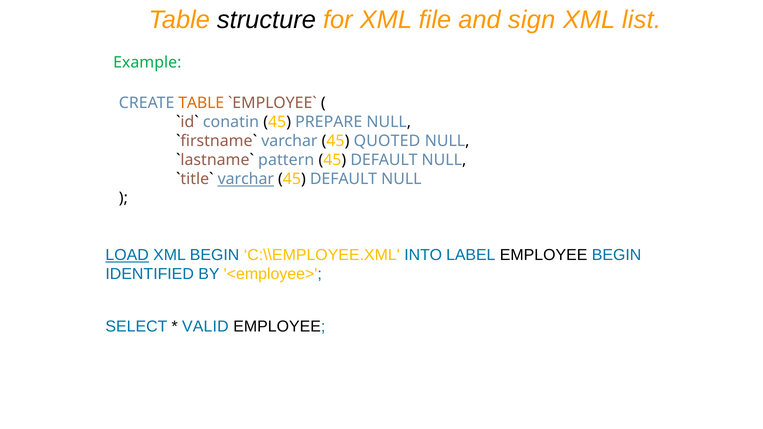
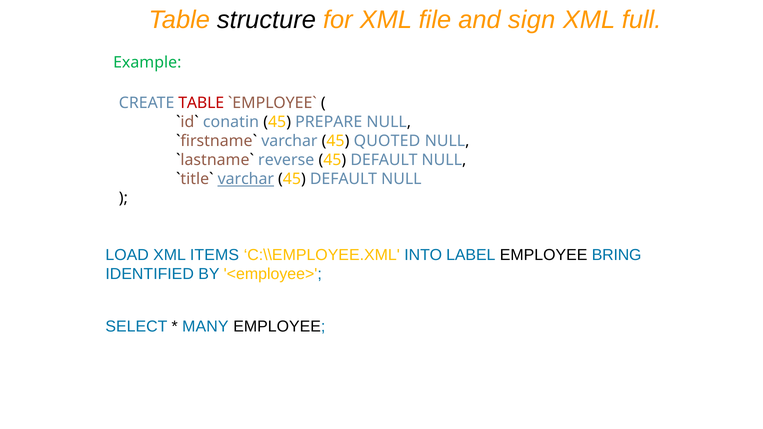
list: list -> full
TABLE at (201, 103) colour: orange -> red
pattern: pattern -> reverse
LOAD underline: present -> none
XML BEGIN: BEGIN -> ITEMS
EMPLOYEE BEGIN: BEGIN -> BRING
VALID: VALID -> MANY
